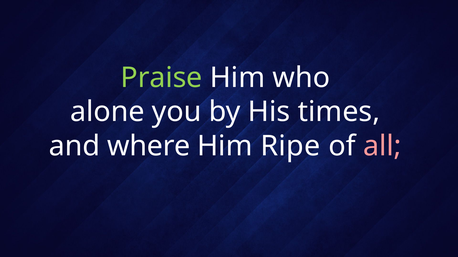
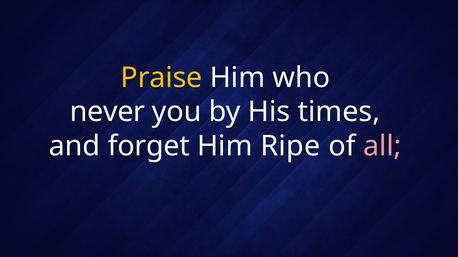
Praise colour: light green -> yellow
alone: alone -> never
where: where -> forget
